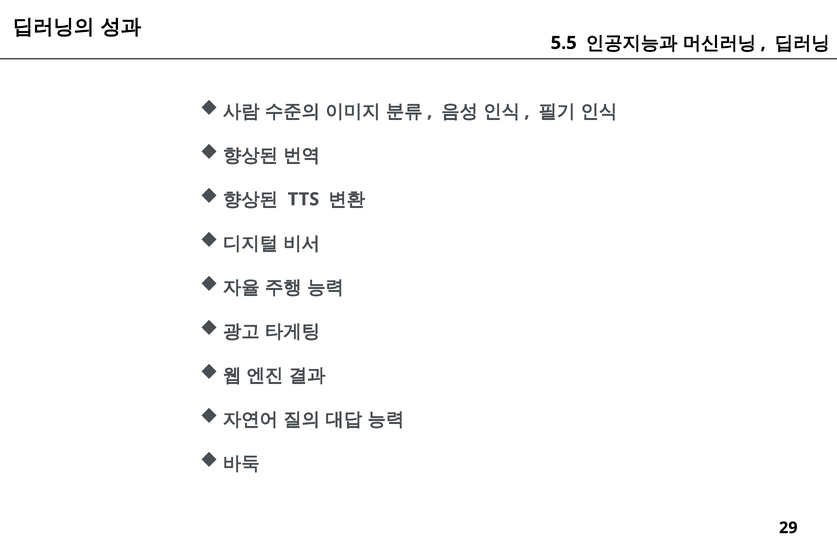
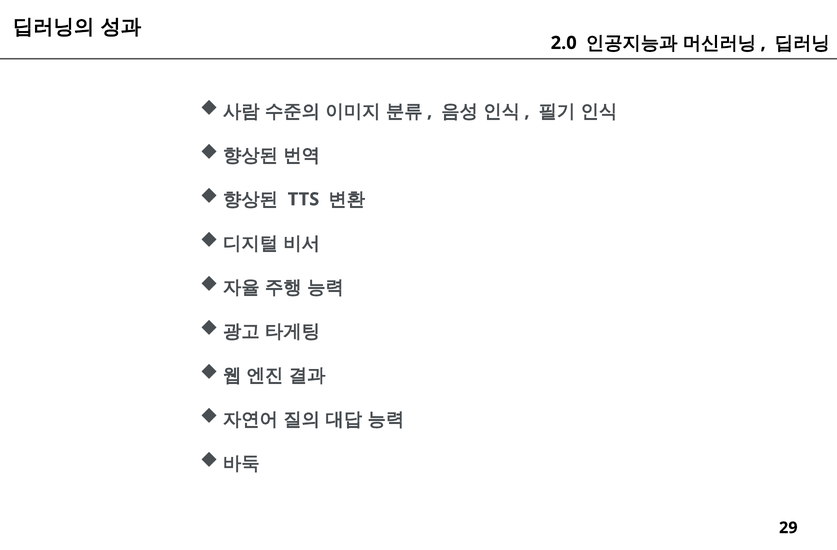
5.5: 5.5 -> 2.0
